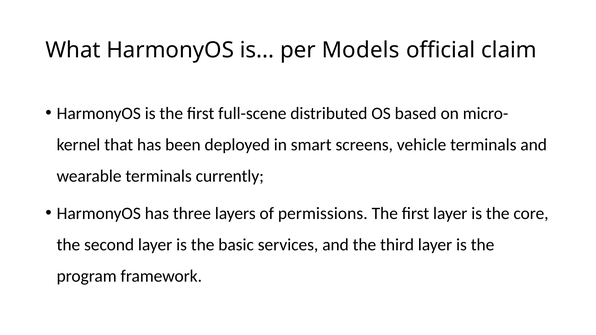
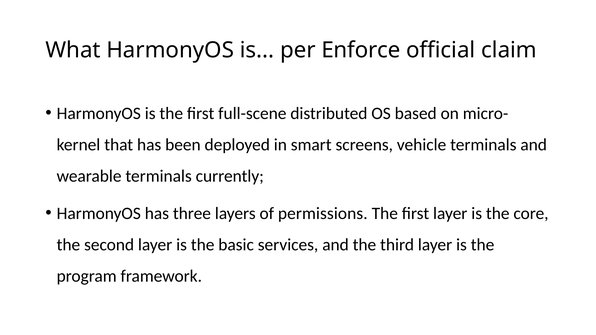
Models: Models -> Enforce
